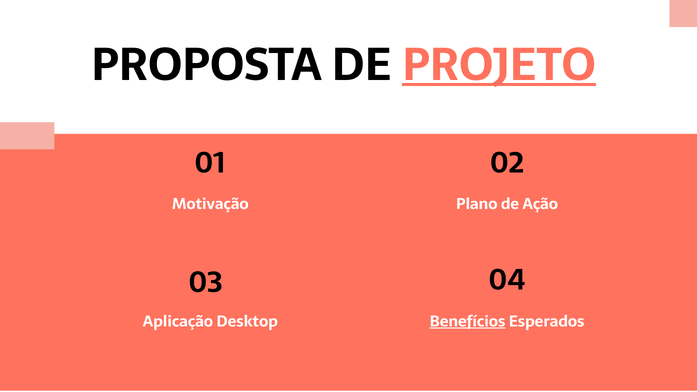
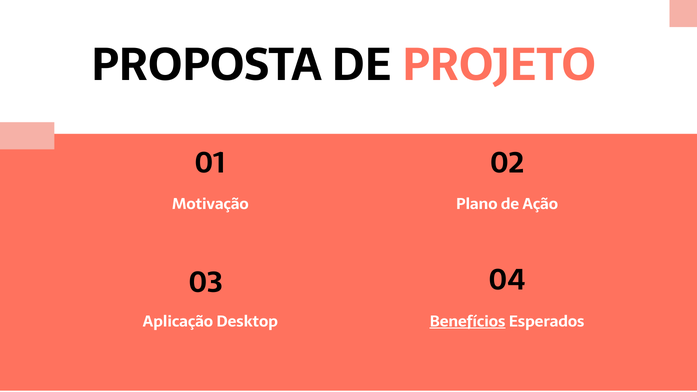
PROJETO underline: present -> none
